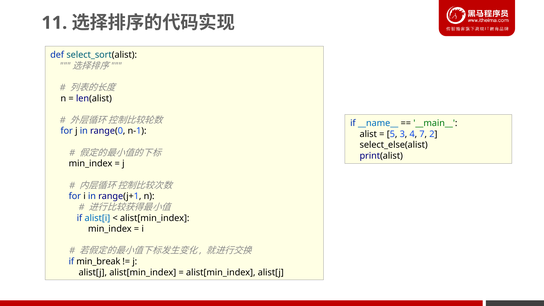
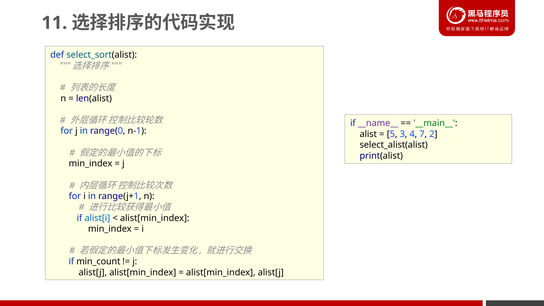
__name__ colour: blue -> purple
select_else(alist: select_else(alist -> select_alist(alist
min_break: min_break -> min_count
